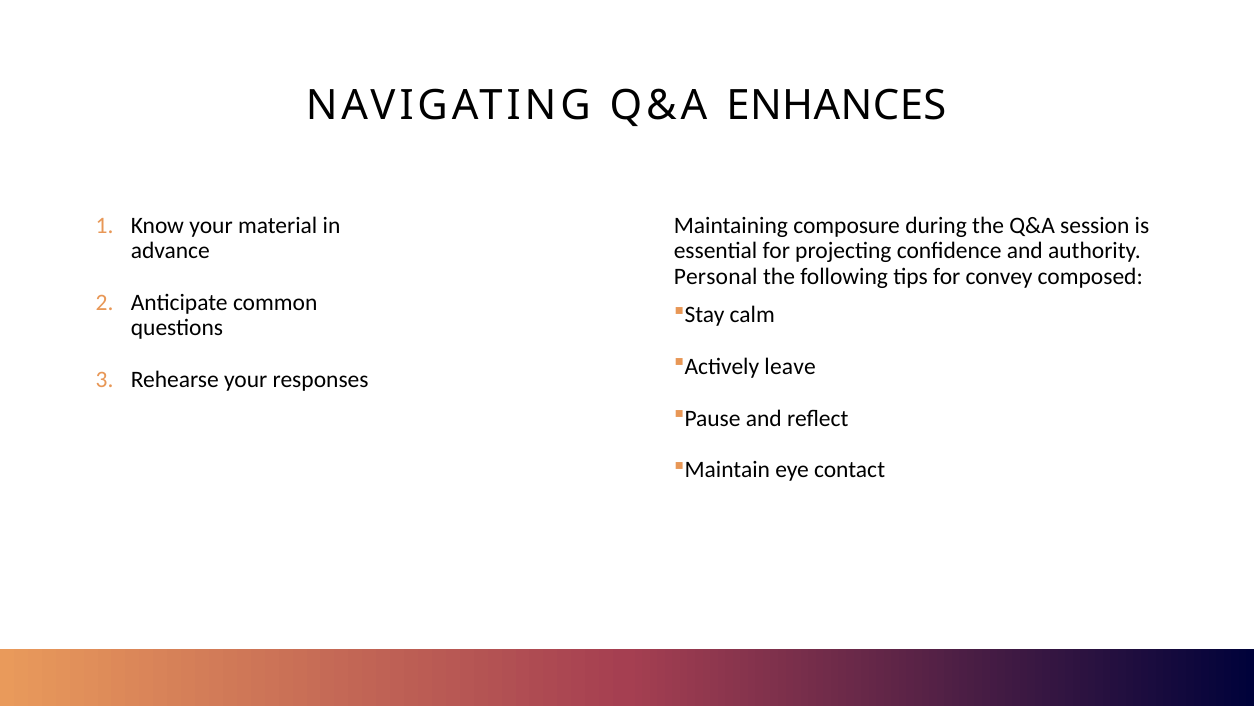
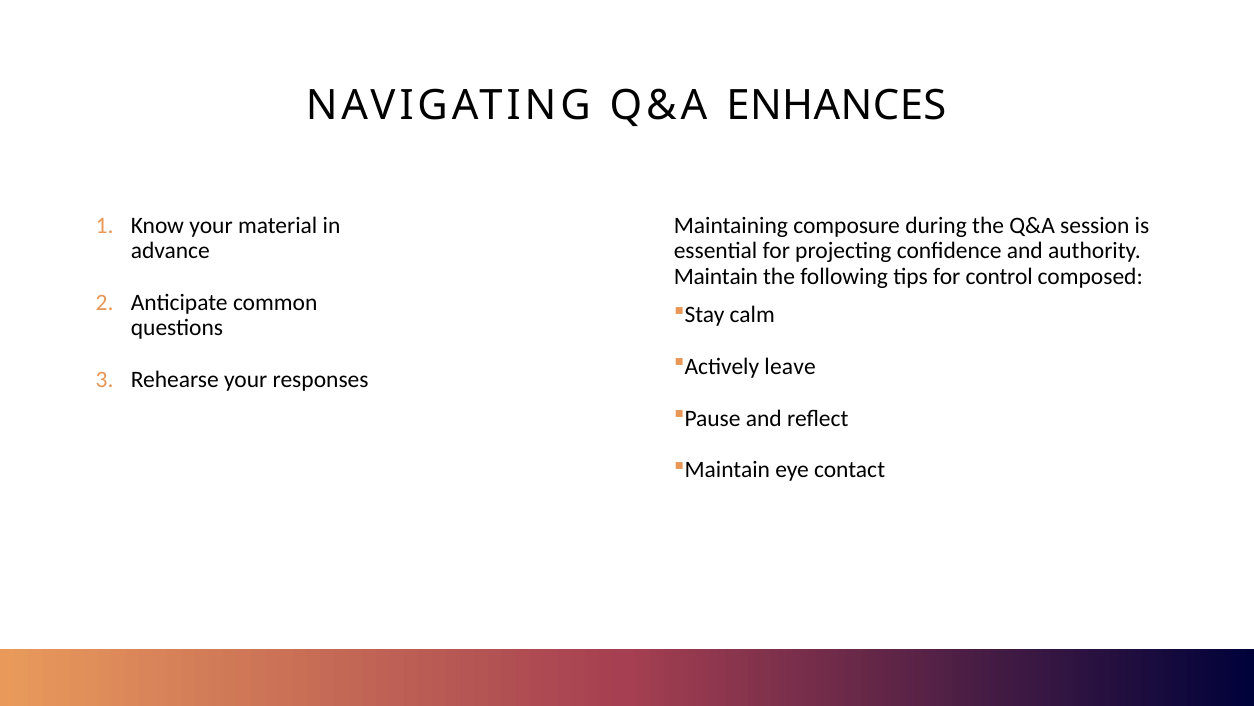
Personal: Personal -> Maintain
convey: convey -> control
